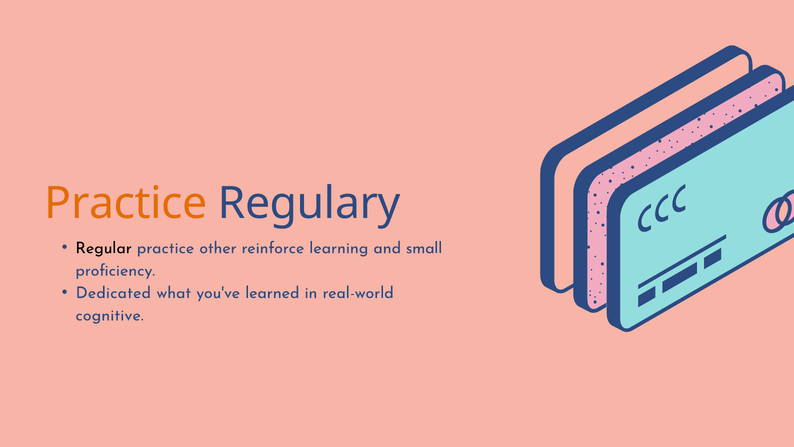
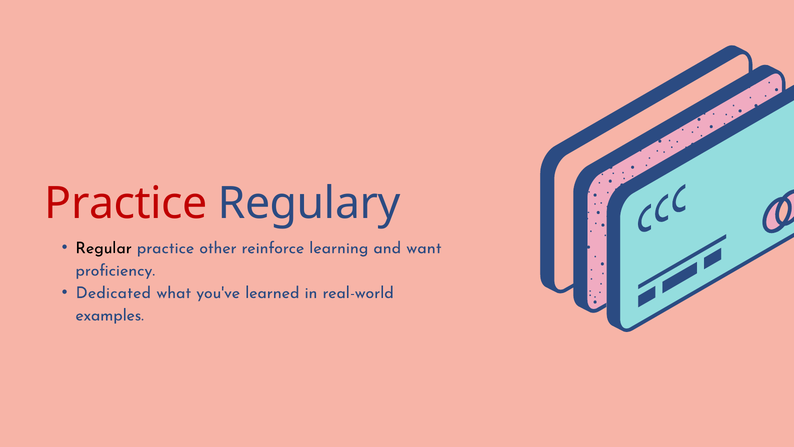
Practice at (126, 203) colour: orange -> red
small: small -> want
cognitive: cognitive -> examples
